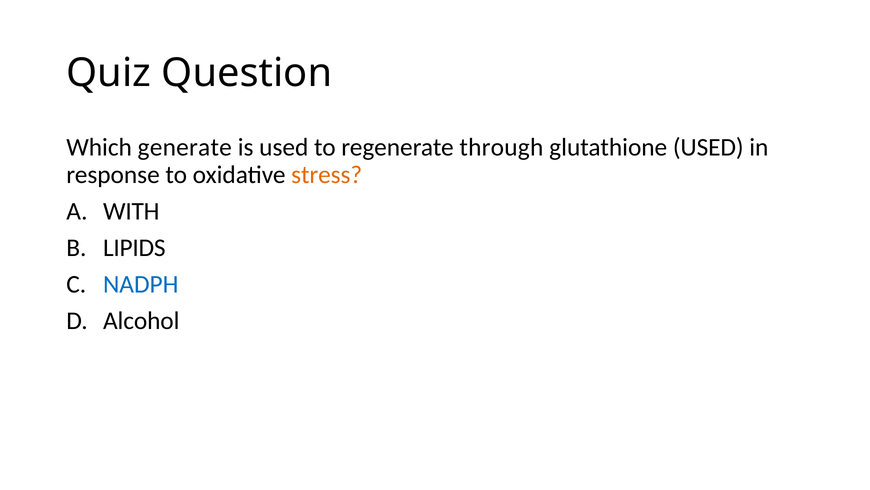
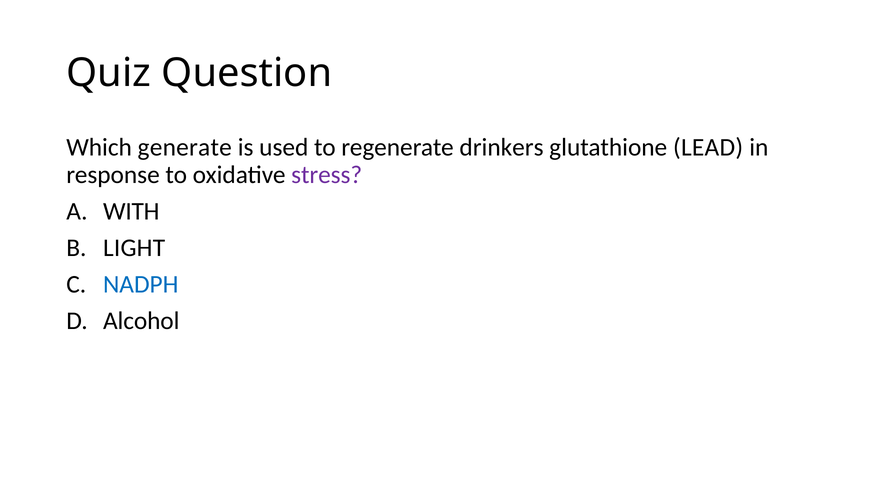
through: through -> drinkers
glutathione USED: USED -> LEAD
stress colour: orange -> purple
LIPIDS: LIPIDS -> LIGHT
